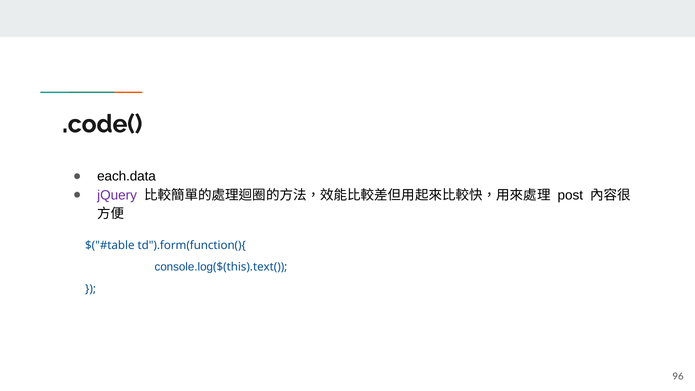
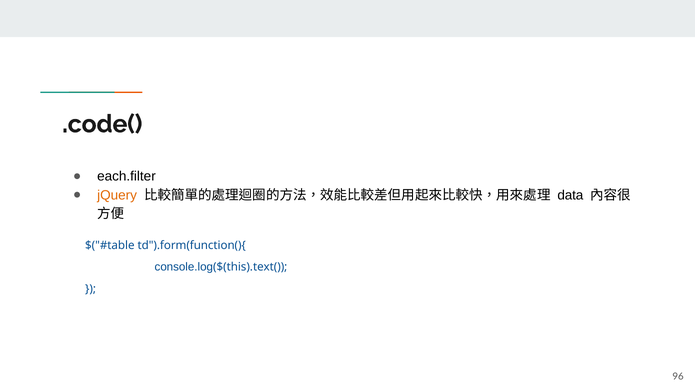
each.data: each.data -> each.filter
jQuery colour: purple -> orange
post: post -> data
